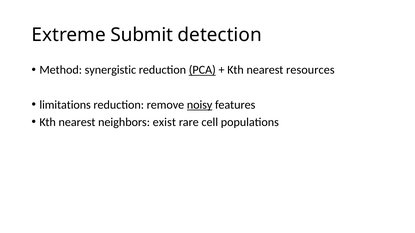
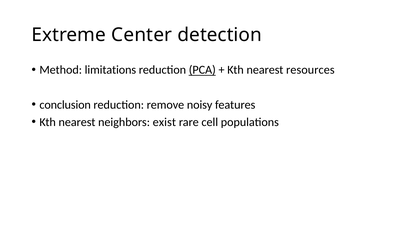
Submit: Submit -> Center
synergistic: synergistic -> limitations
limitations: limitations -> conclusion
noisy underline: present -> none
